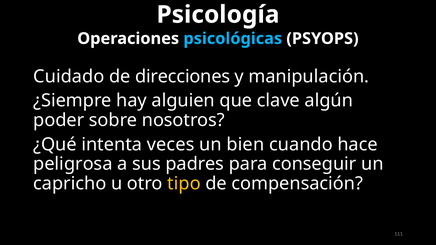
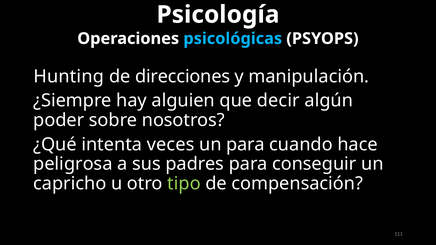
Cuidado: Cuidado -> Hunting
clave: clave -> decir
un bien: bien -> para
tipo colour: yellow -> light green
